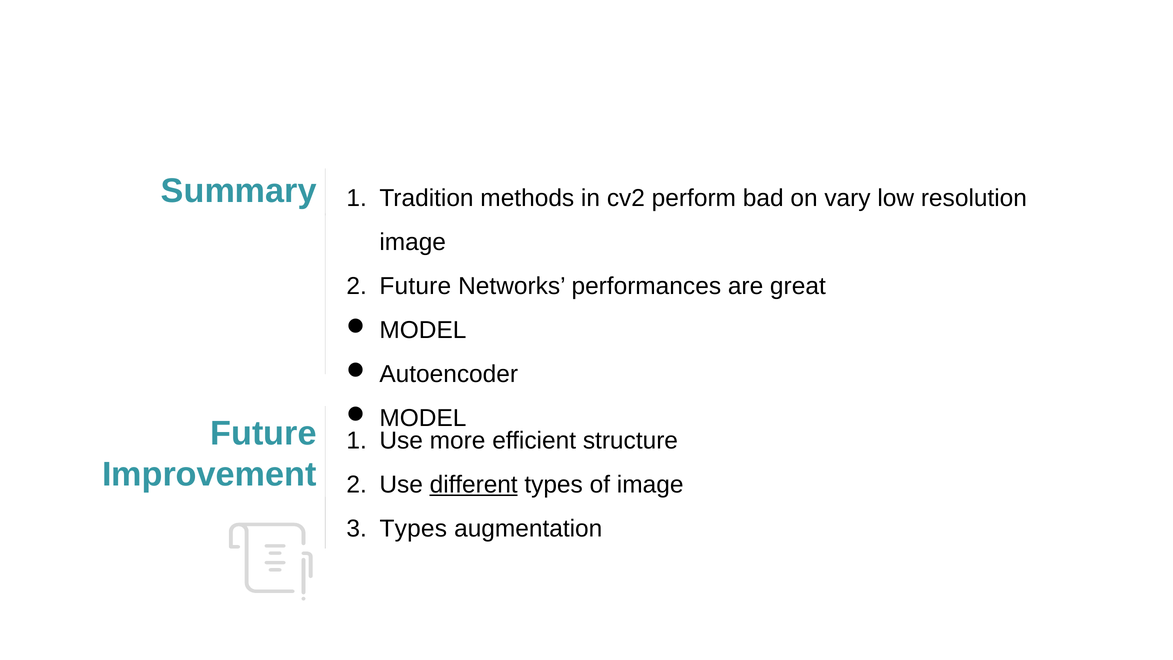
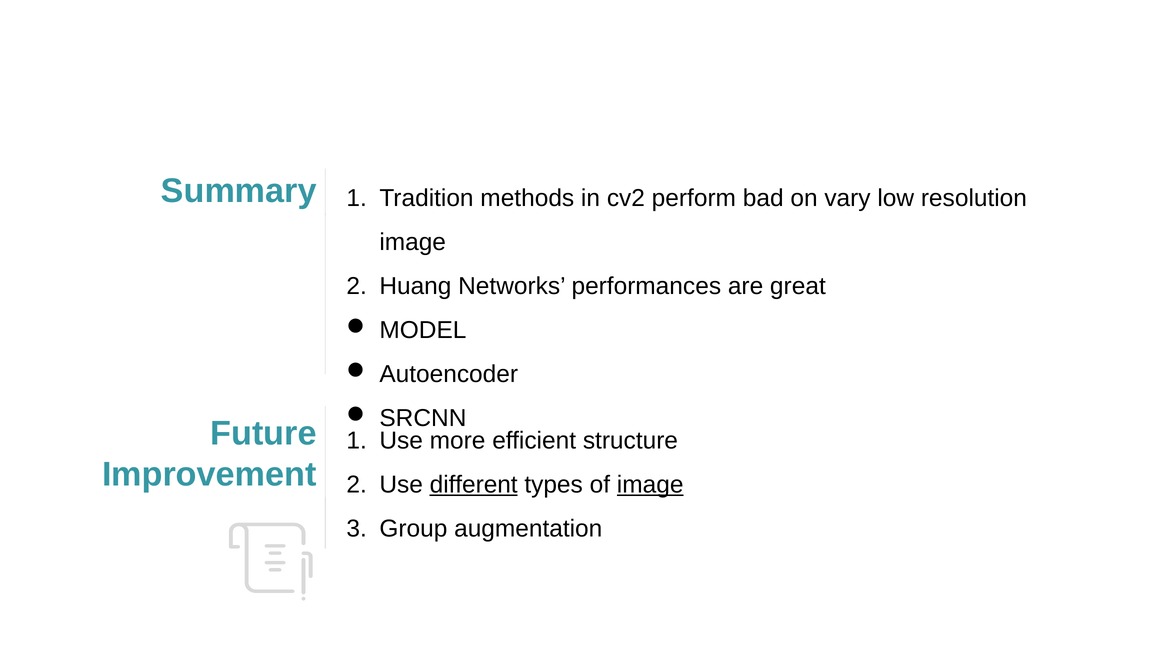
Future at (415, 286): Future -> Huang
MODEL at (423, 418): MODEL -> SRCNN
image at (650, 485) underline: none -> present
Types at (413, 529): Types -> Group
